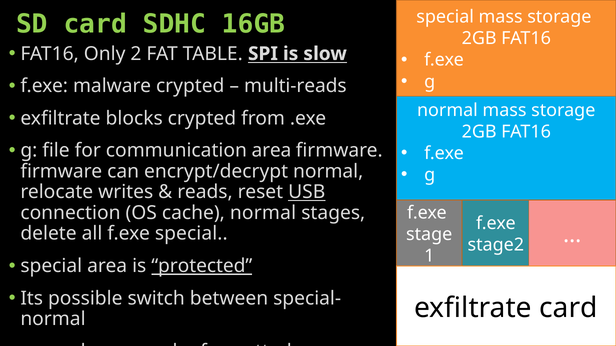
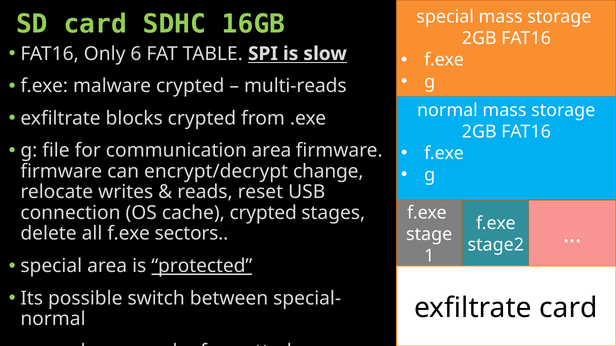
2: 2 -> 6
encrypt/decrypt normal: normal -> change
USB underline: present -> none
cache normal: normal -> crypted
f.exe special: special -> sectors
